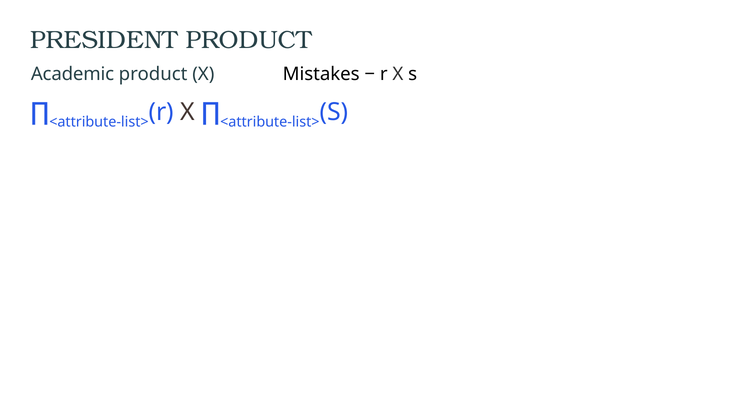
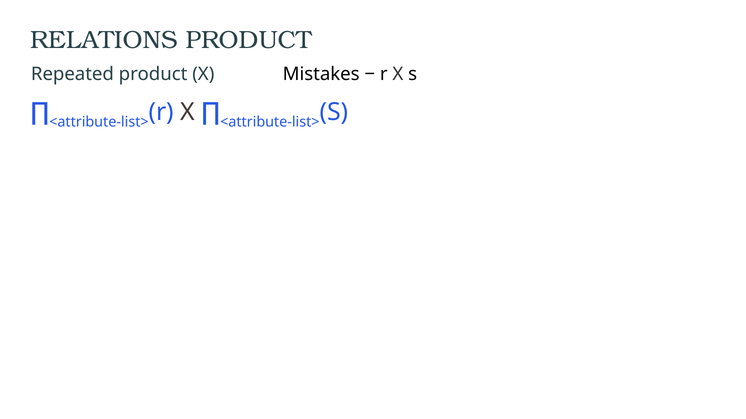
PRESIDENT: PRESIDENT -> RELATIONS
Academic: Academic -> Repeated
